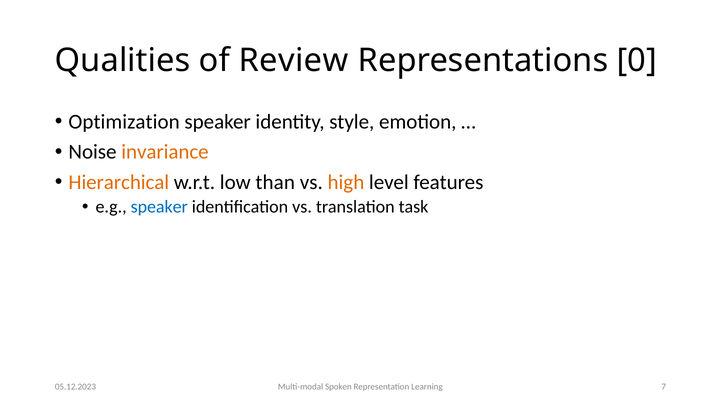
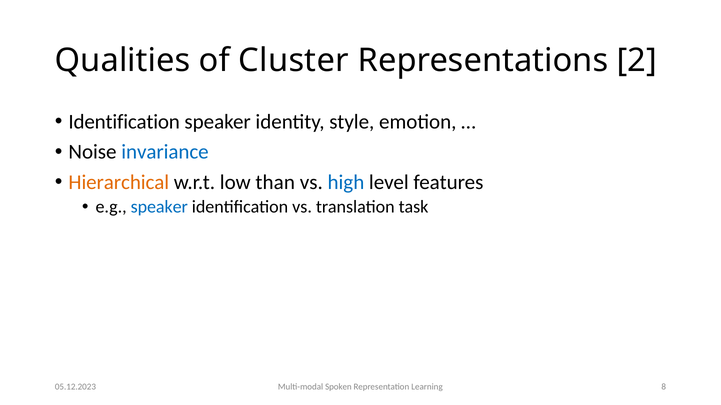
Review: Review -> Cluster
0: 0 -> 2
Optimization at (124, 122): Optimization -> Identification
invariance colour: orange -> blue
high colour: orange -> blue
7: 7 -> 8
